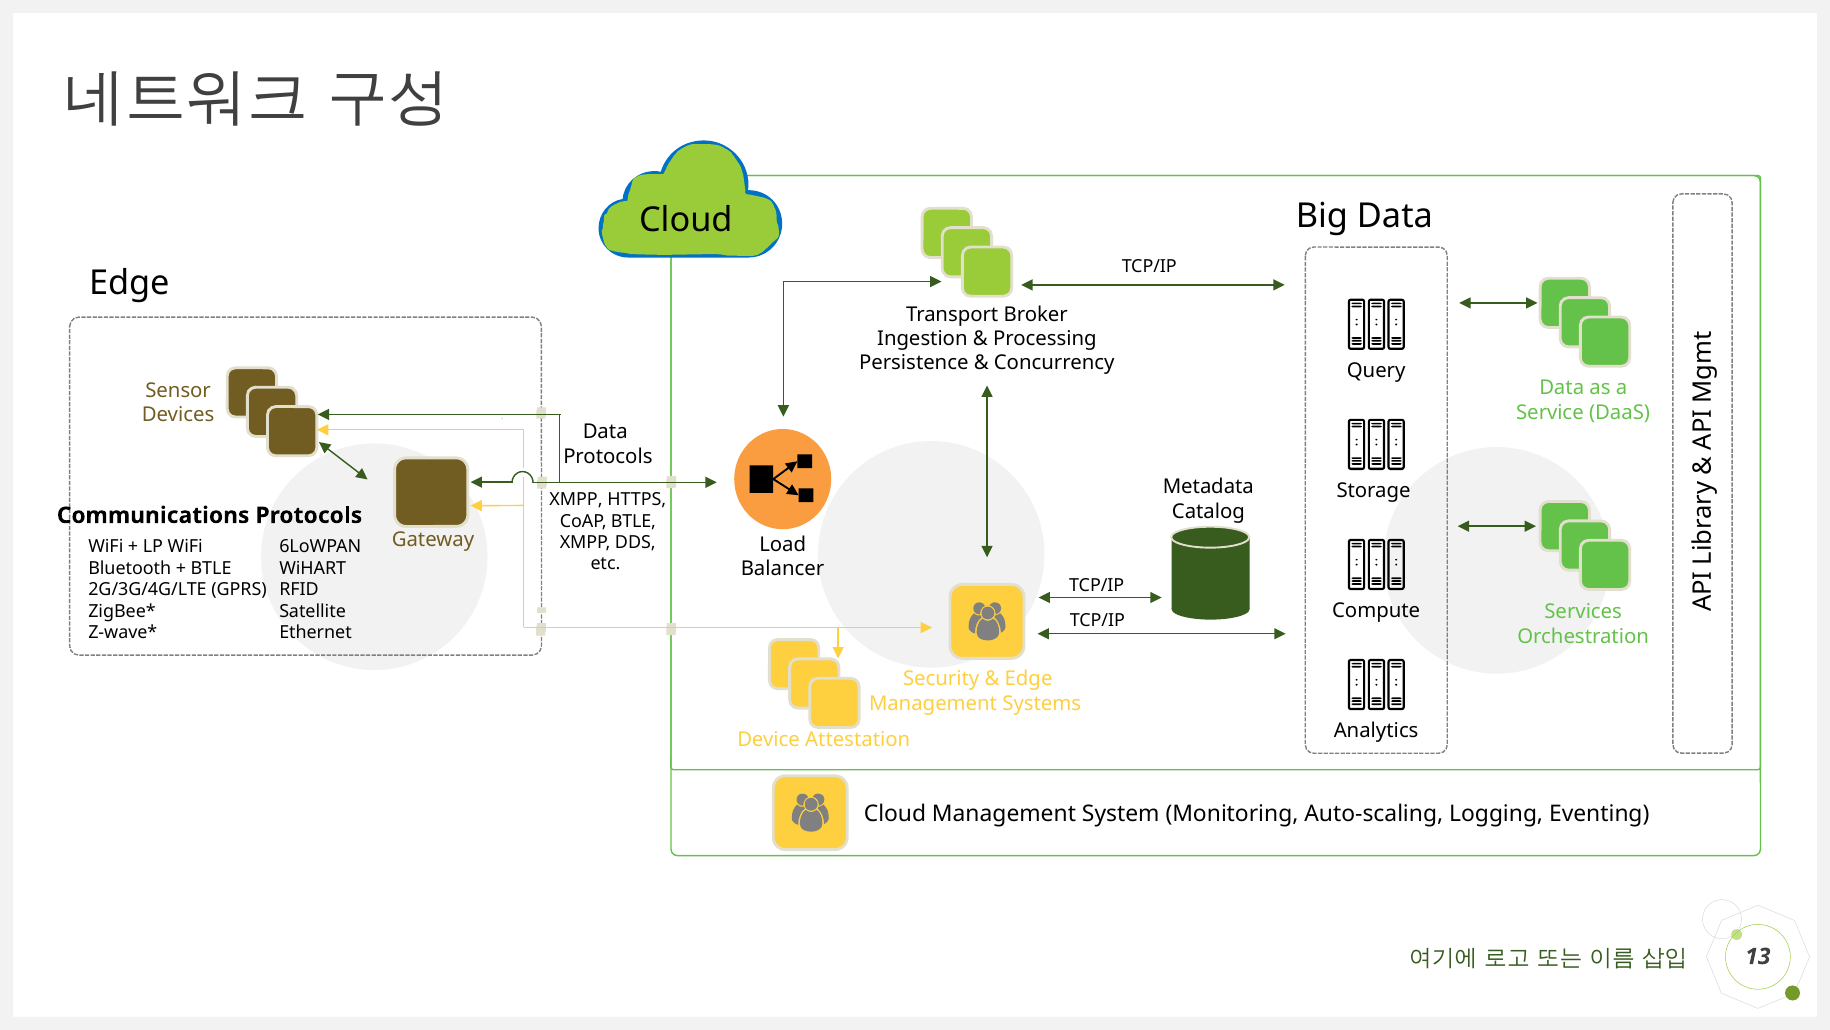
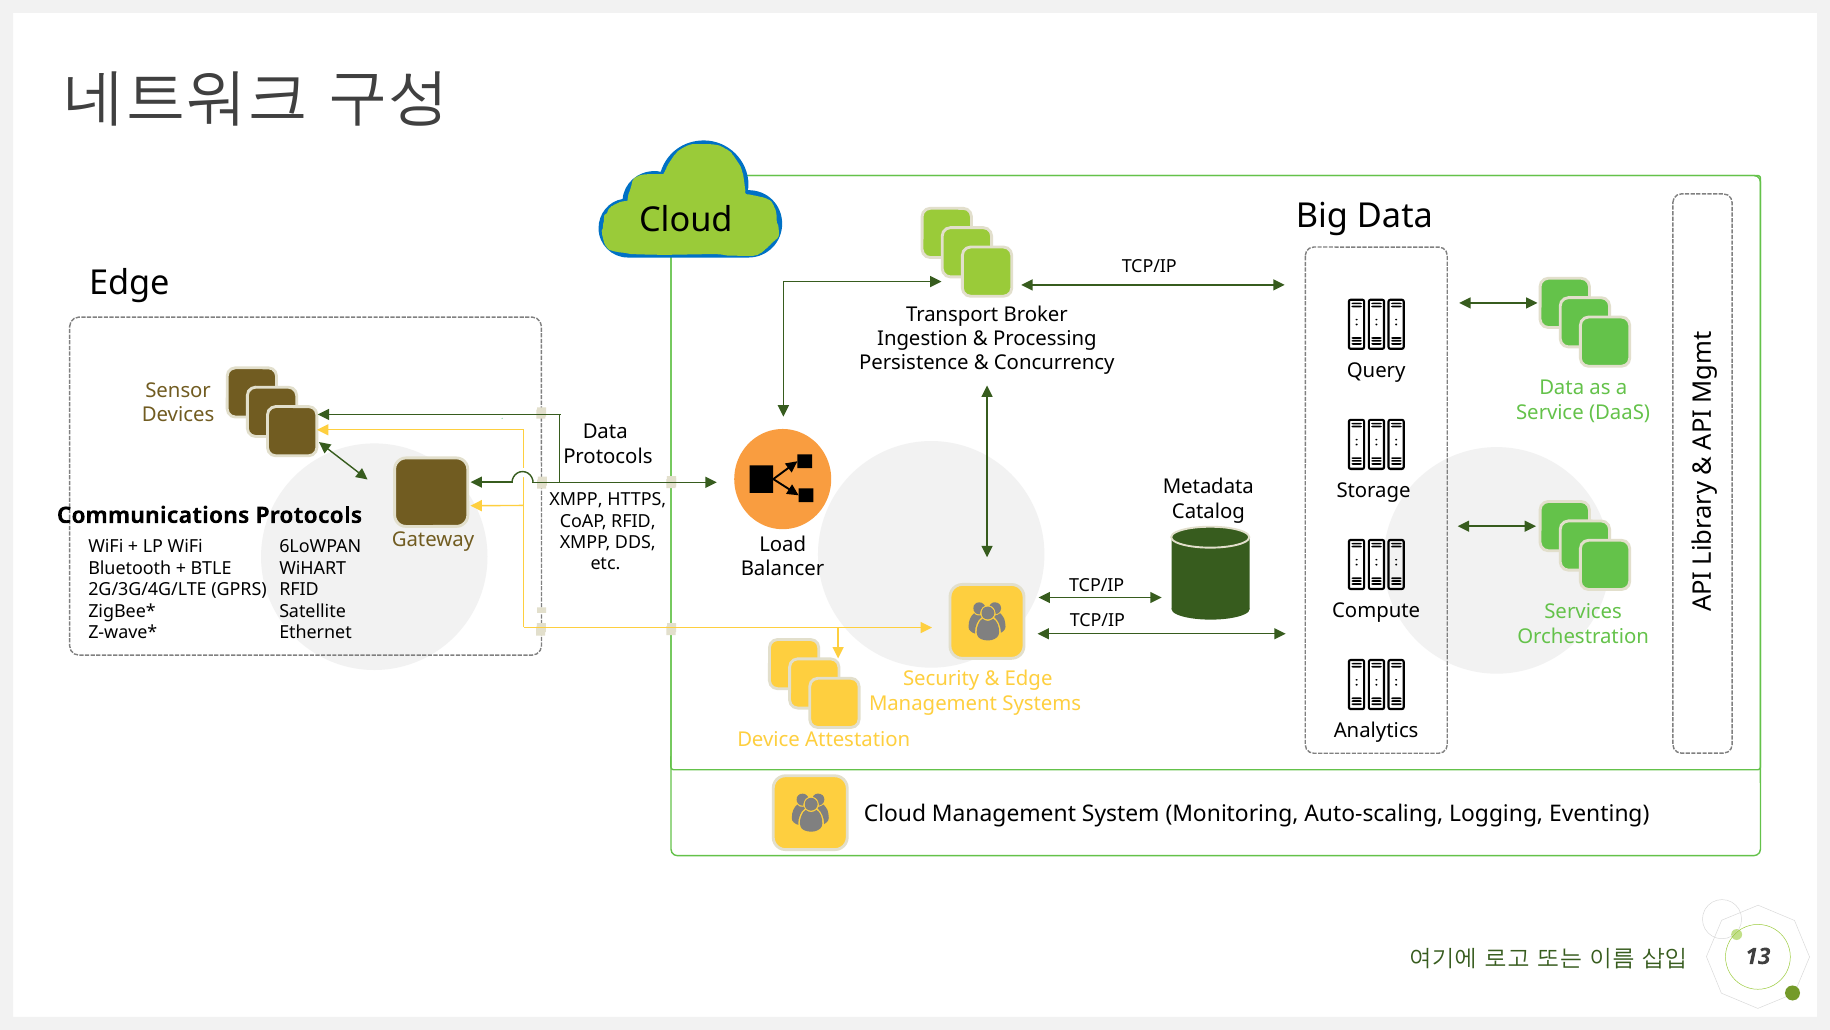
CoAP BTLE: BTLE -> RFID
